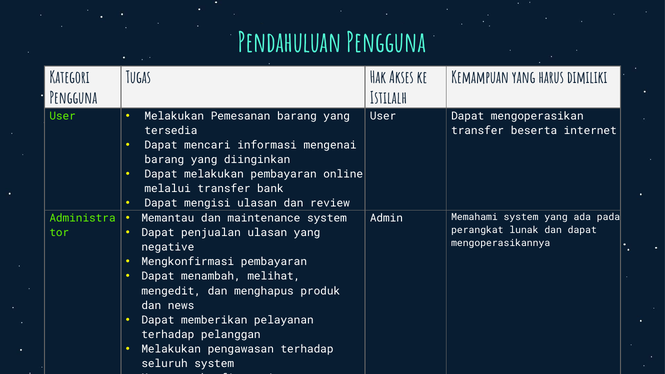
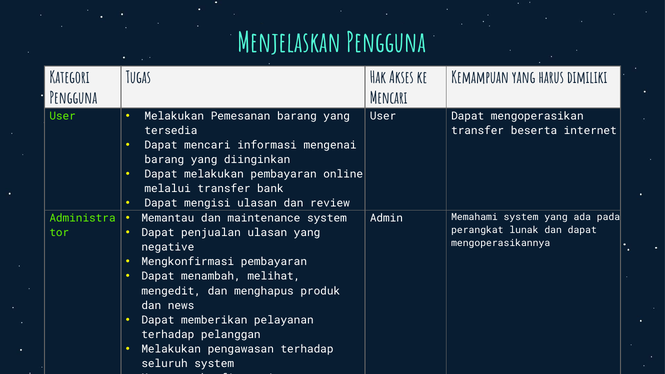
Pendahuluan: Pendahuluan -> Menjelaskan
Istilalh at (388, 99): Istilalh -> Mencari
